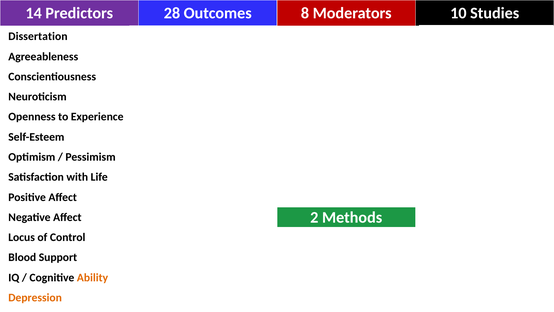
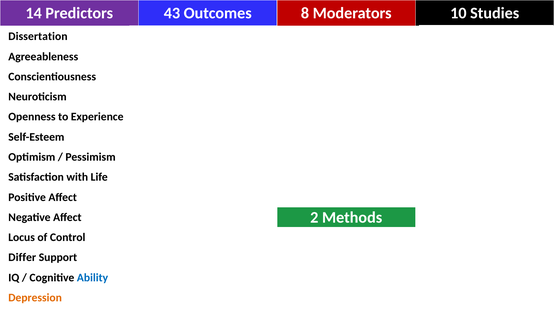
28: 28 -> 43
Blood: Blood -> Differ
Ability colour: orange -> blue
